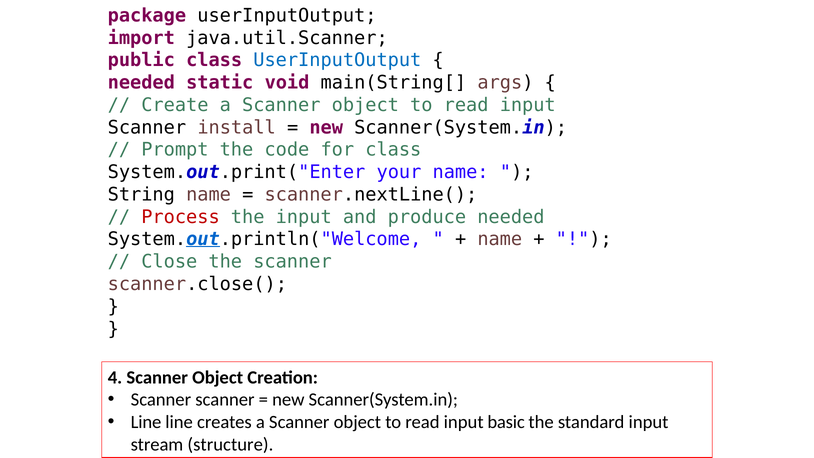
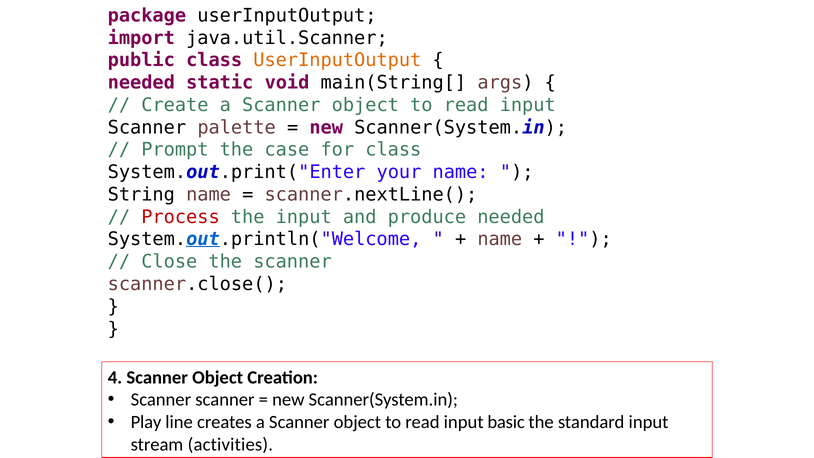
UserInputOutput at (337, 60) colour: blue -> orange
install: install -> palette
code: code -> case
Line at (146, 422): Line -> Play
structure: structure -> activities
